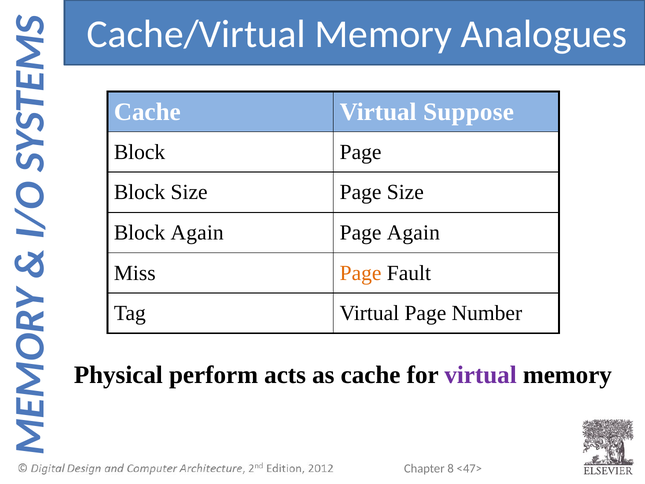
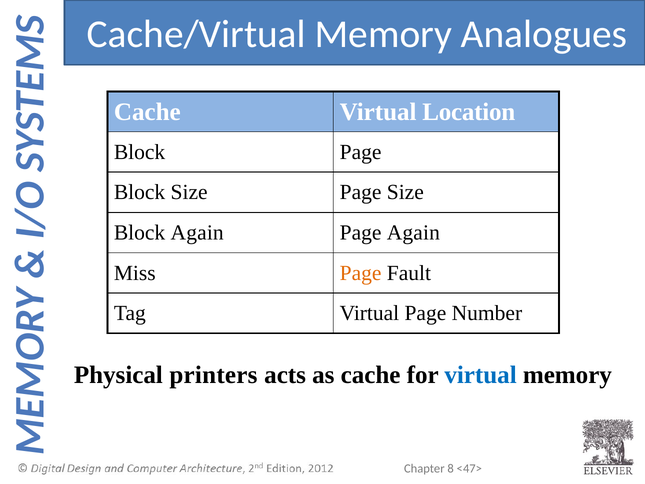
Suppose: Suppose -> Location
perform: perform -> printers
virtual at (481, 375) colour: purple -> blue
